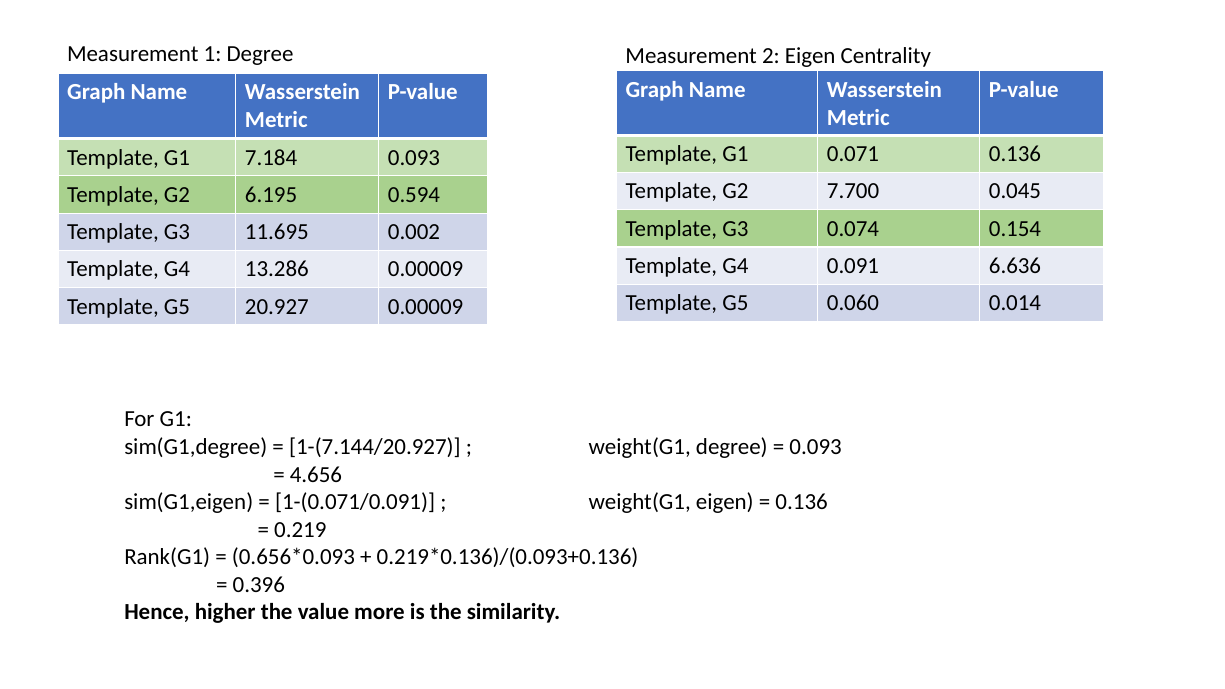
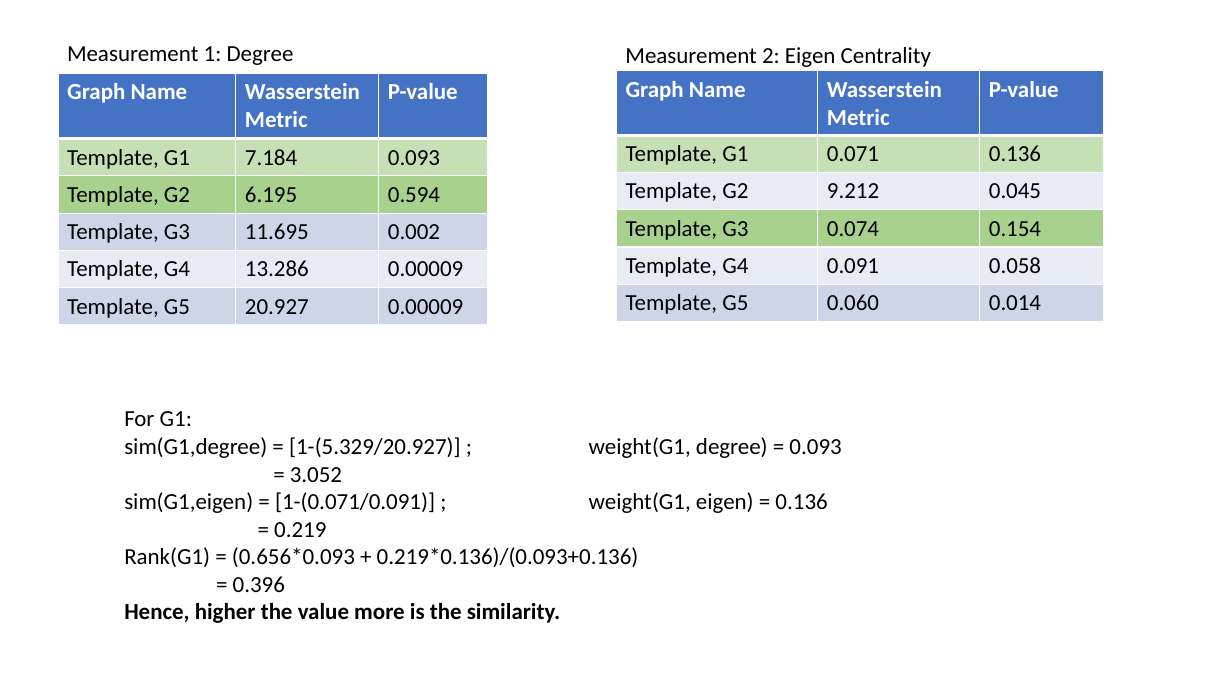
7.700: 7.700 -> 9.212
6.636: 6.636 -> 0.058
1-(7.144/20.927: 1-(7.144/20.927 -> 1-(5.329/20.927
4.656: 4.656 -> 3.052
